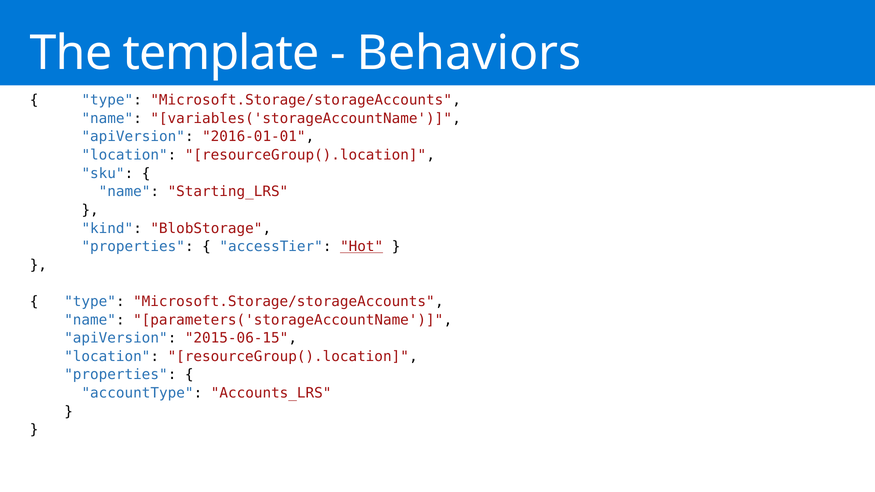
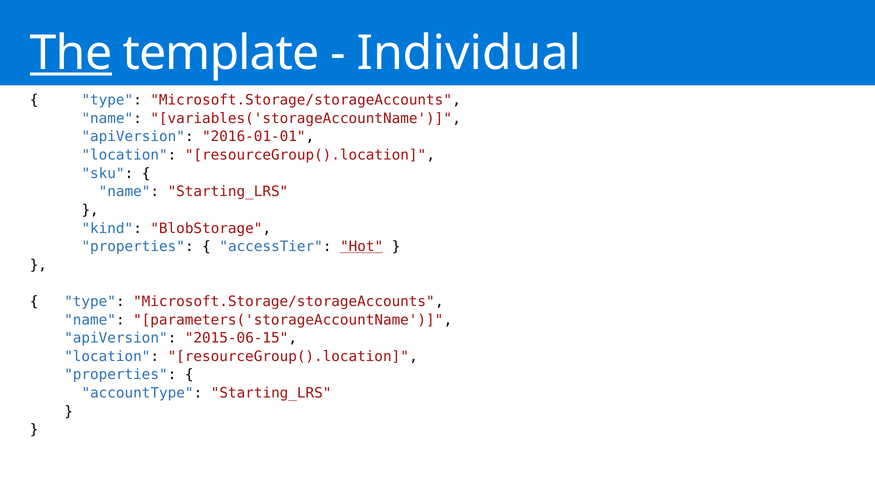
The underline: none -> present
Behaviors: Behaviors -> Individual
accountType Accounts_LRS: Accounts_LRS -> Starting_LRS
